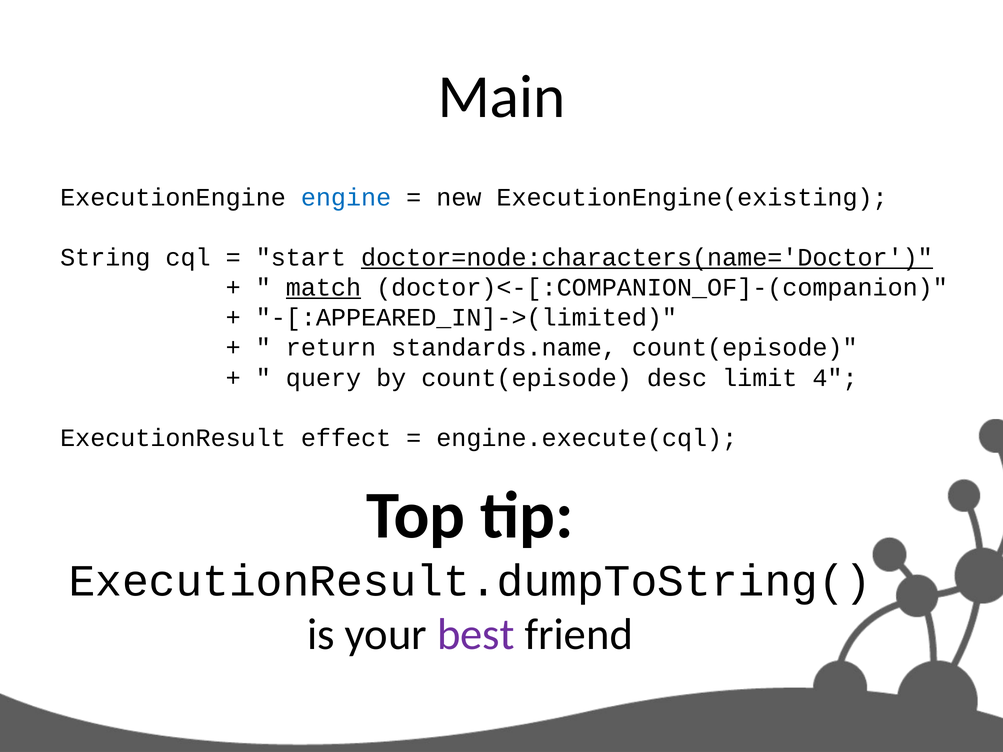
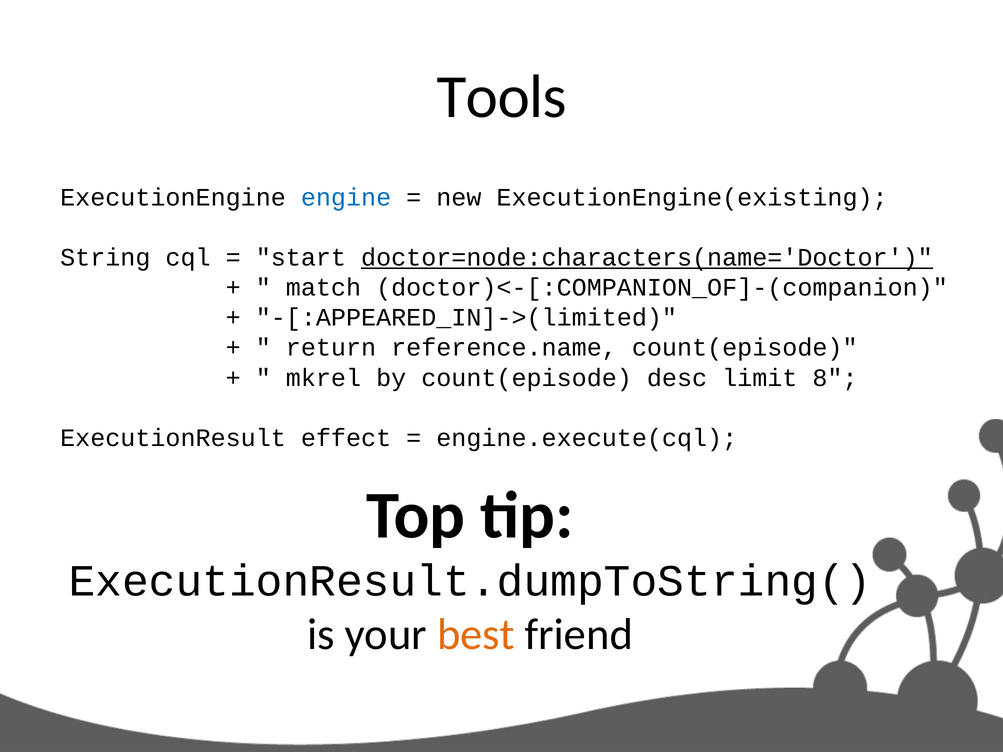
Main: Main -> Tools
match underline: present -> none
standards.name: standards.name -> reference.name
query: query -> mkrel
4: 4 -> 8
best colour: purple -> orange
